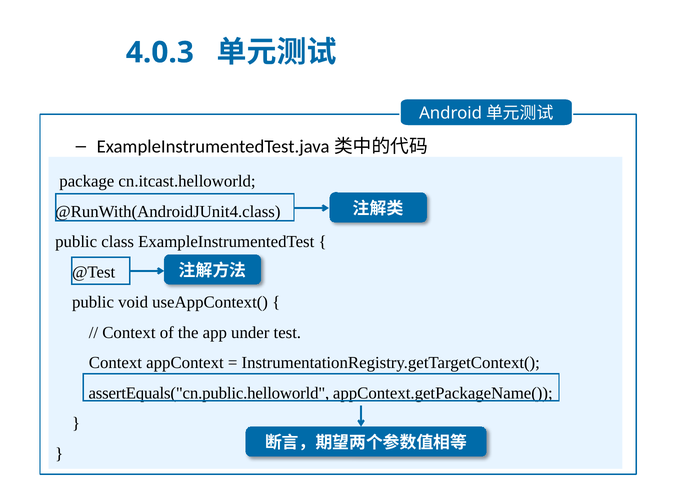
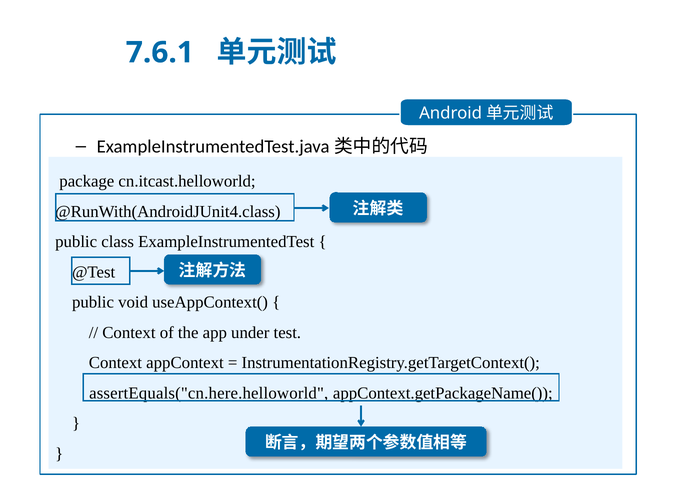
4.0.3: 4.0.3 -> 7.6.1
assertEquals("cn.public.helloworld: assertEquals("cn.public.helloworld -> assertEquals("cn.here.helloworld
